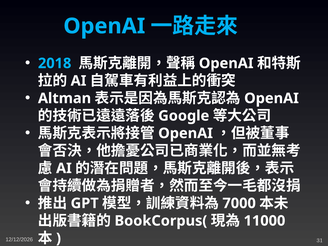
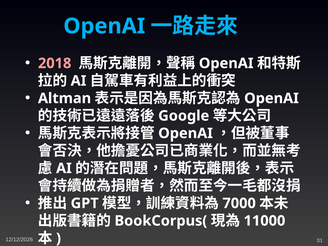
2018 colour: light blue -> pink
